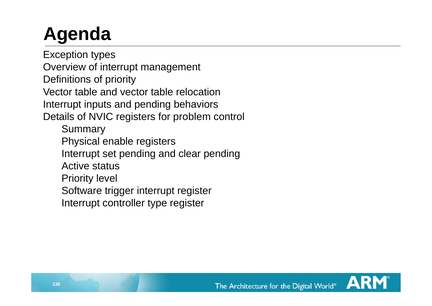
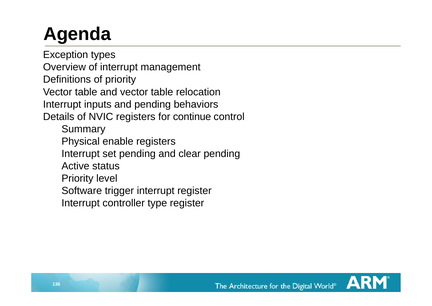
problem: problem -> continue
